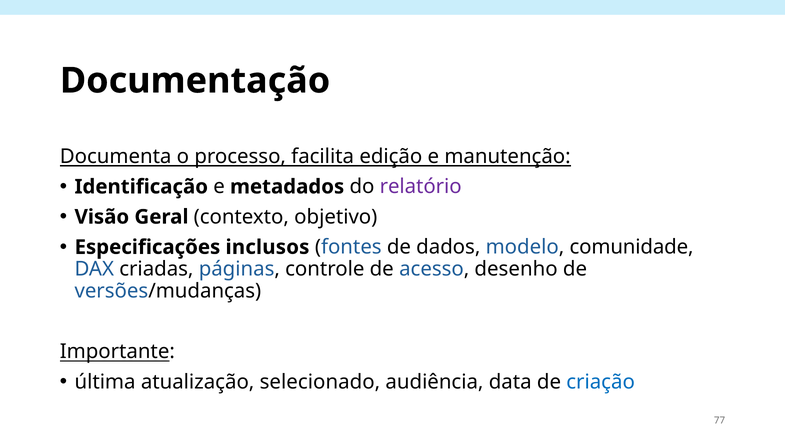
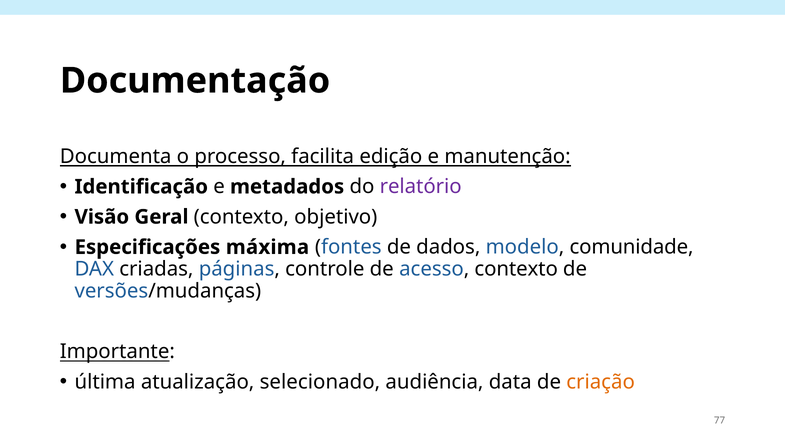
inclusos: inclusos -> máxima
acesso desenho: desenho -> contexto
criação colour: blue -> orange
